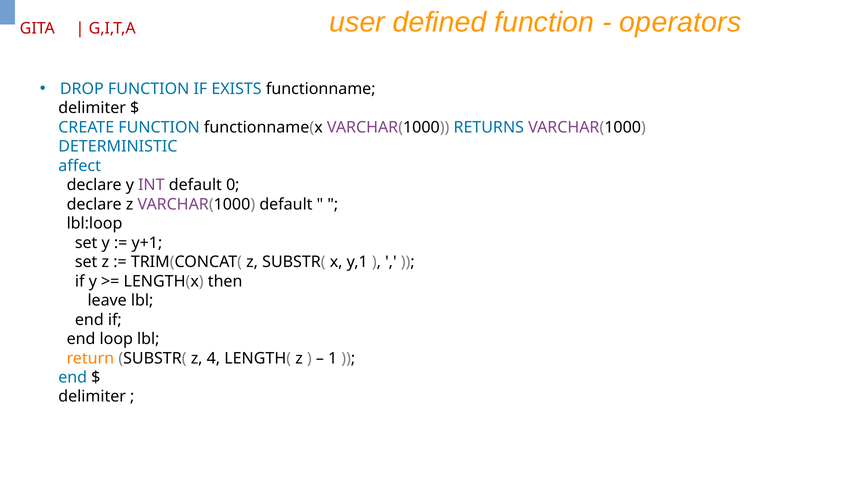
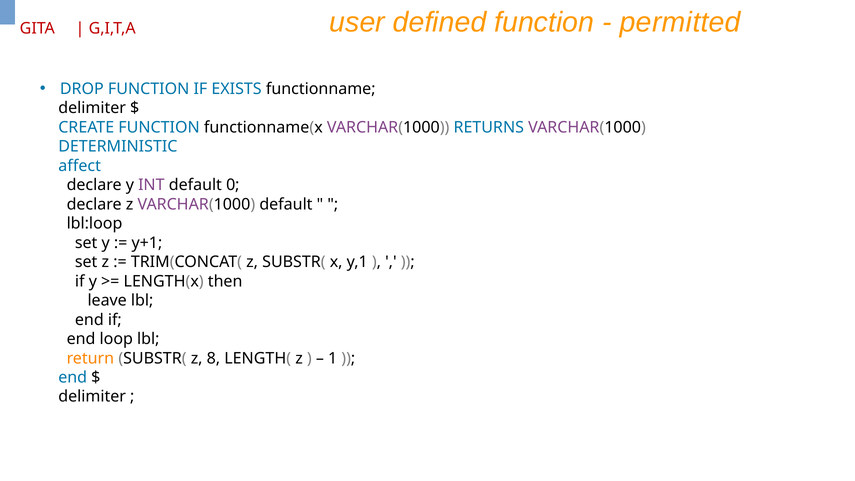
operators: operators -> permitted
4: 4 -> 8
